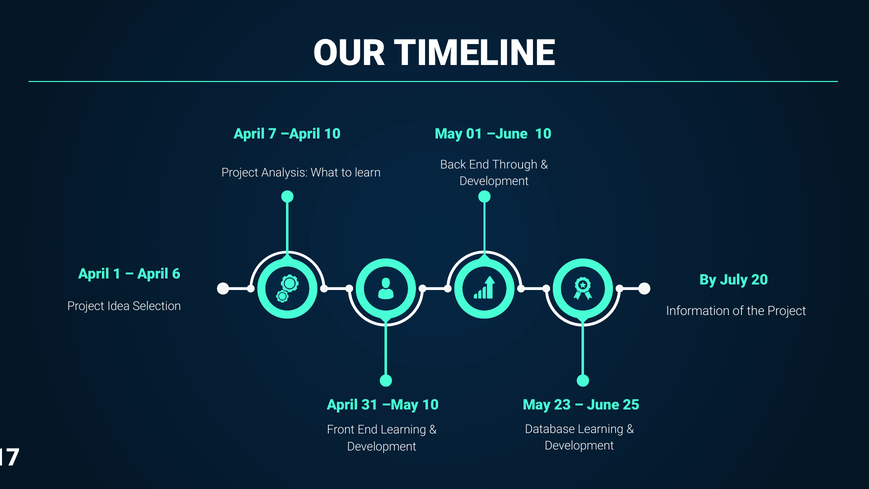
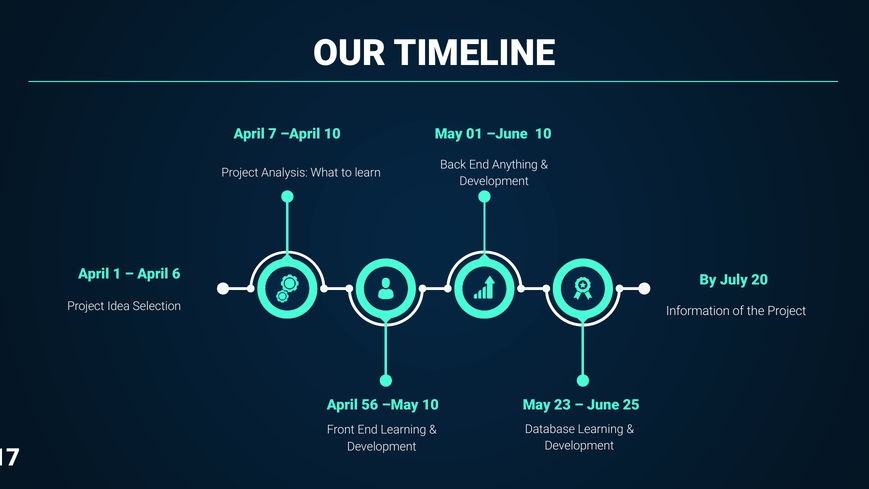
Through: Through -> Anything
31: 31 -> 56
